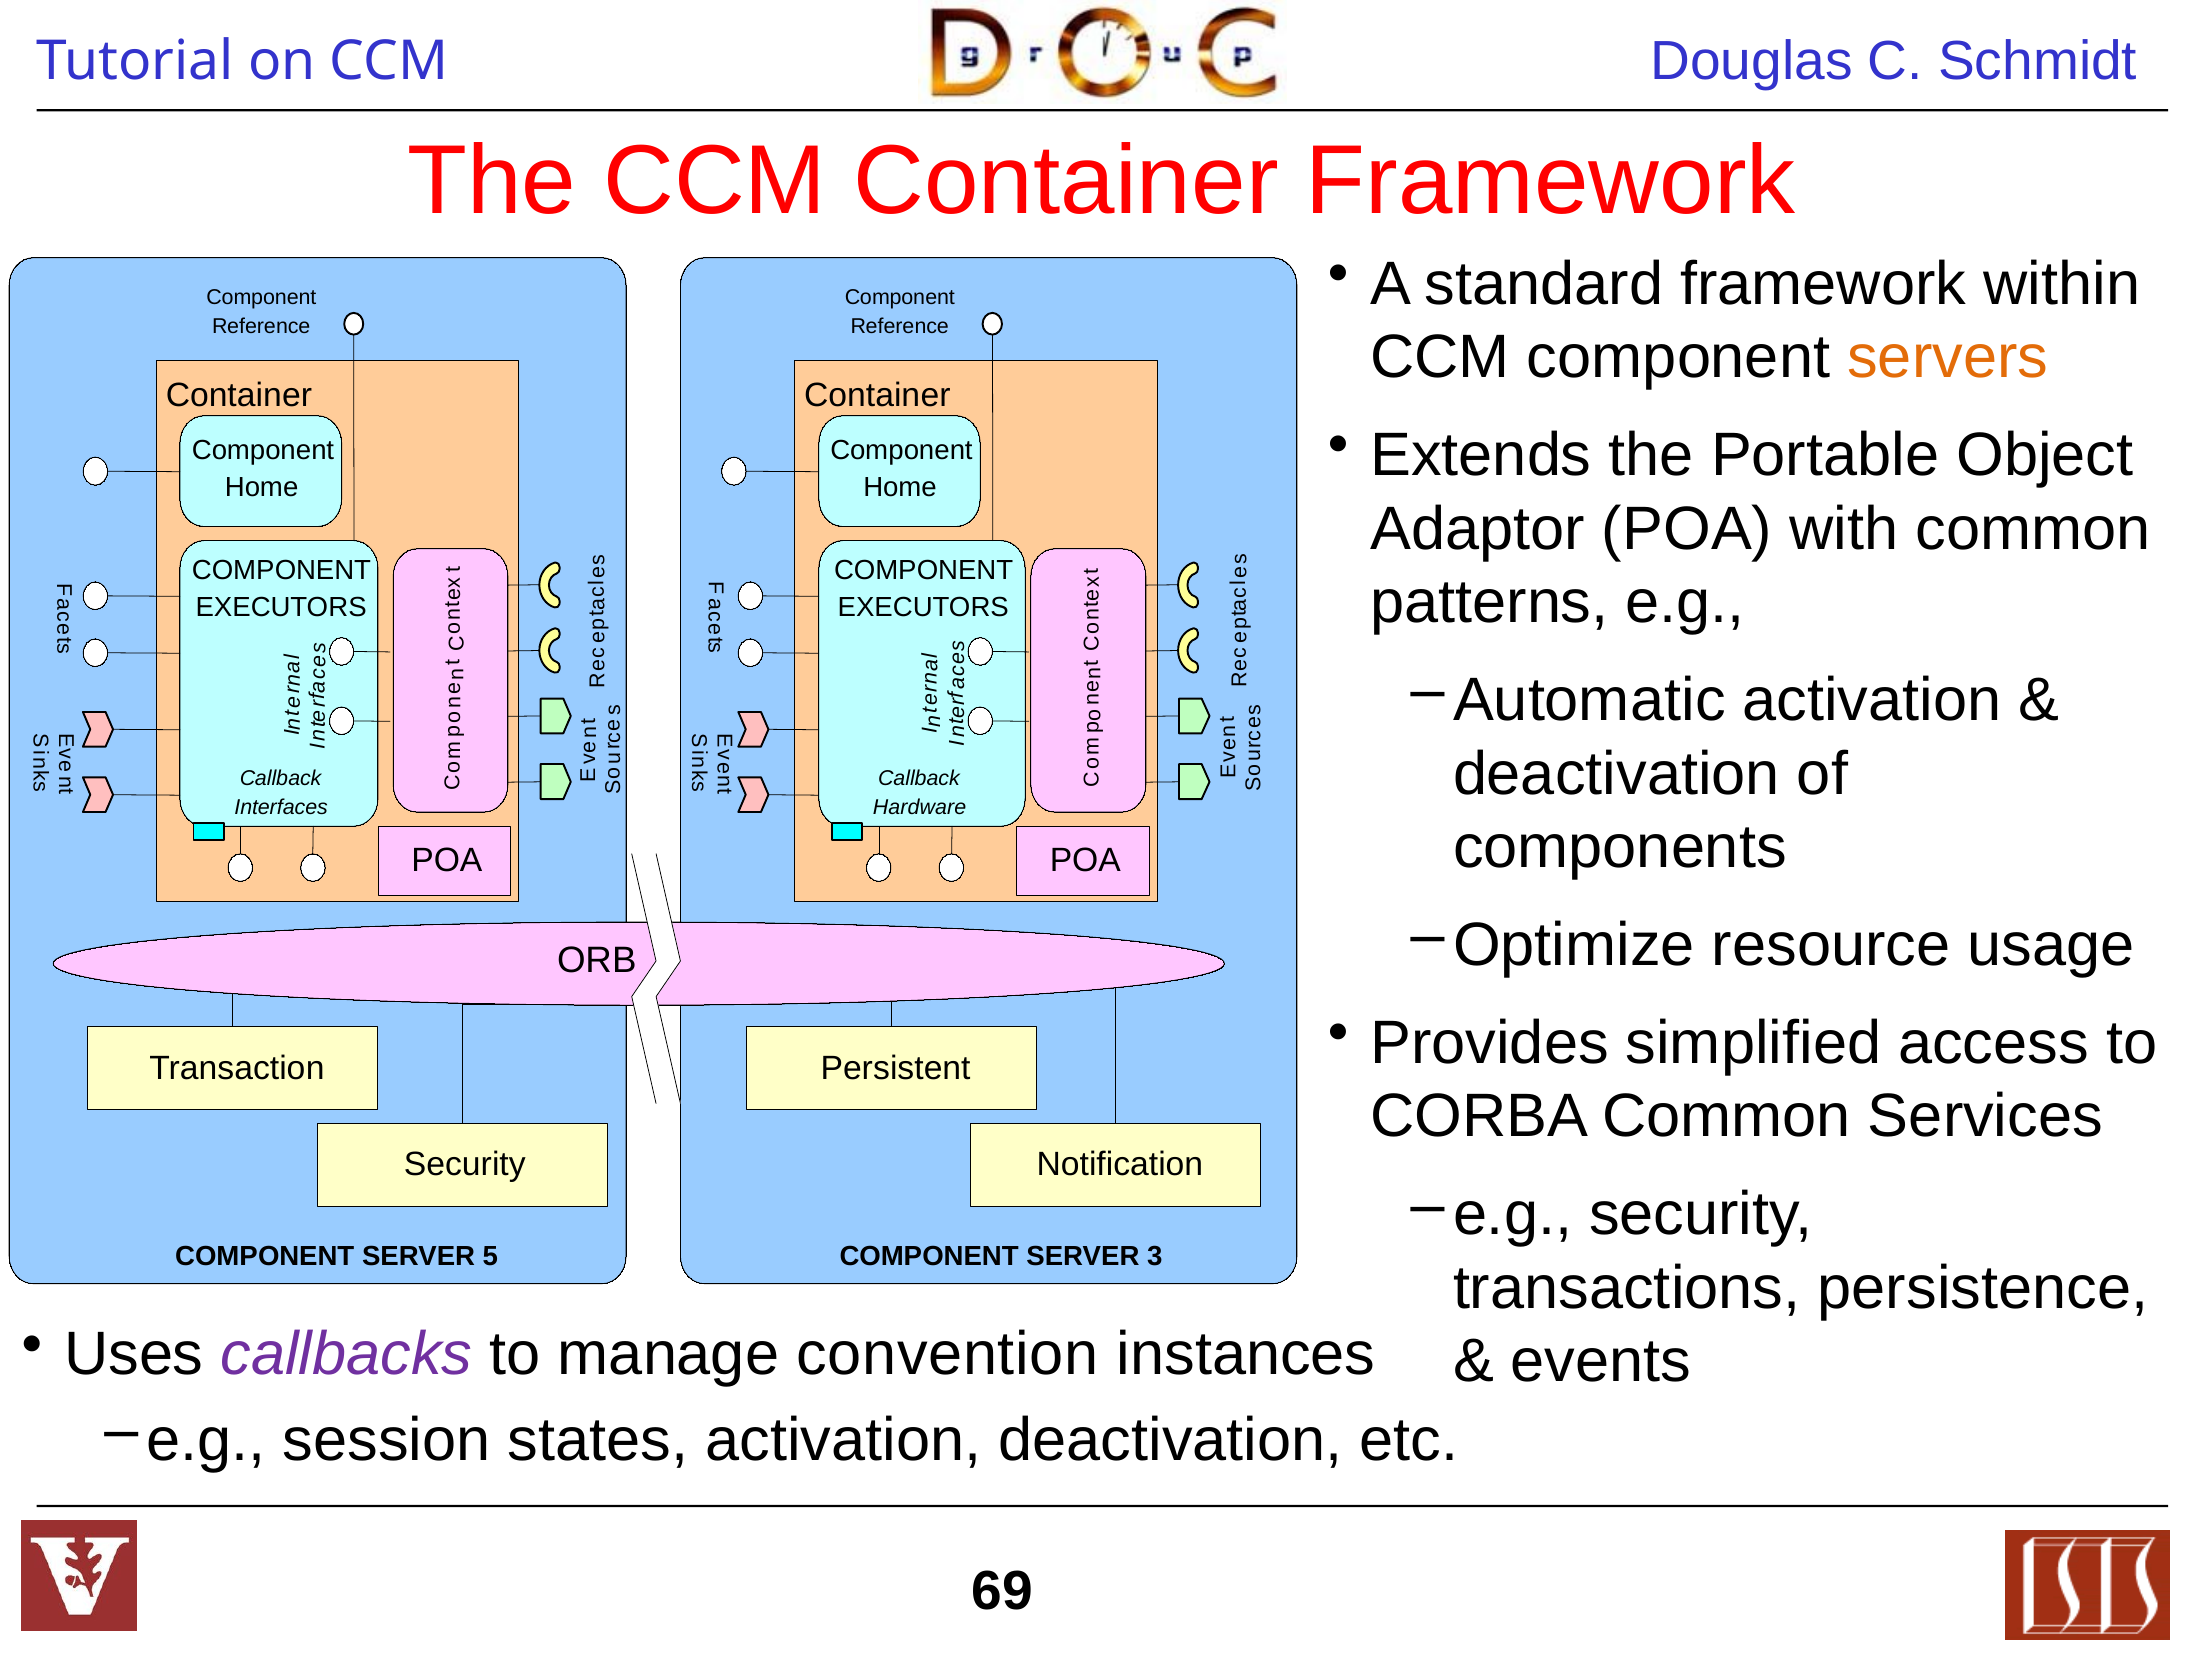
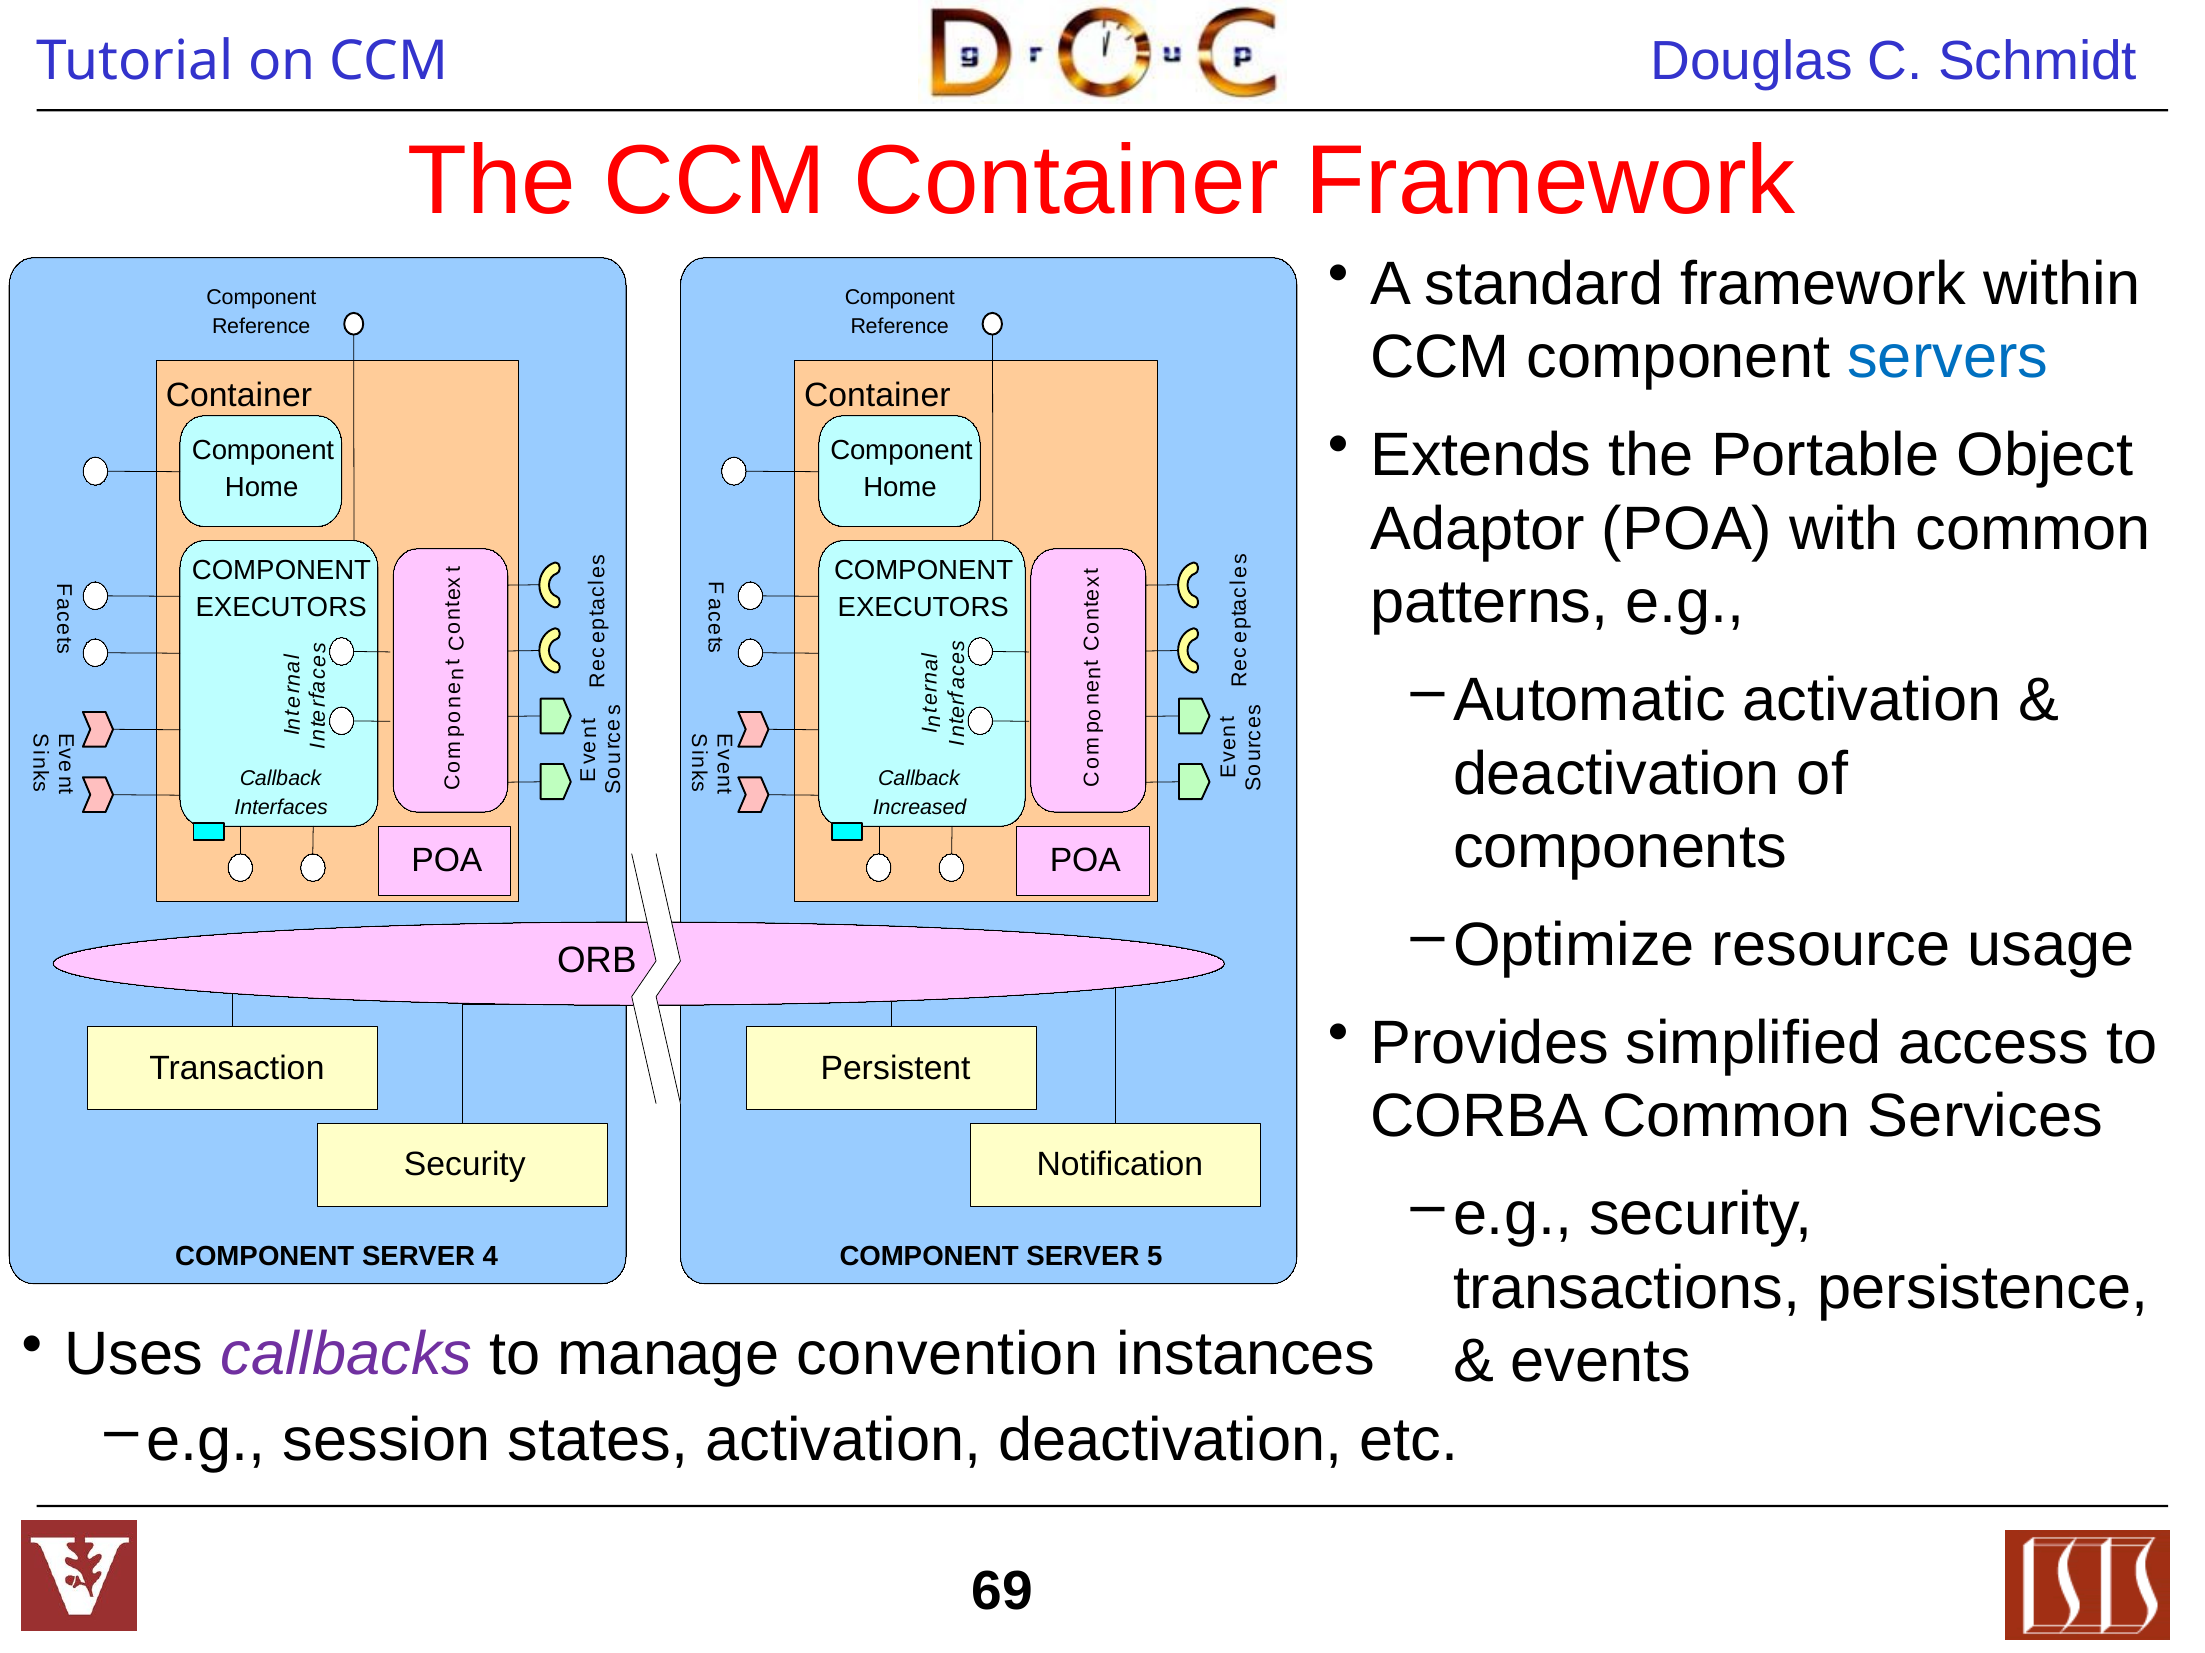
servers colour: orange -> blue
Hardware: Hardware -> Increased
5: 5 -> 4
3: 3 -> 5
